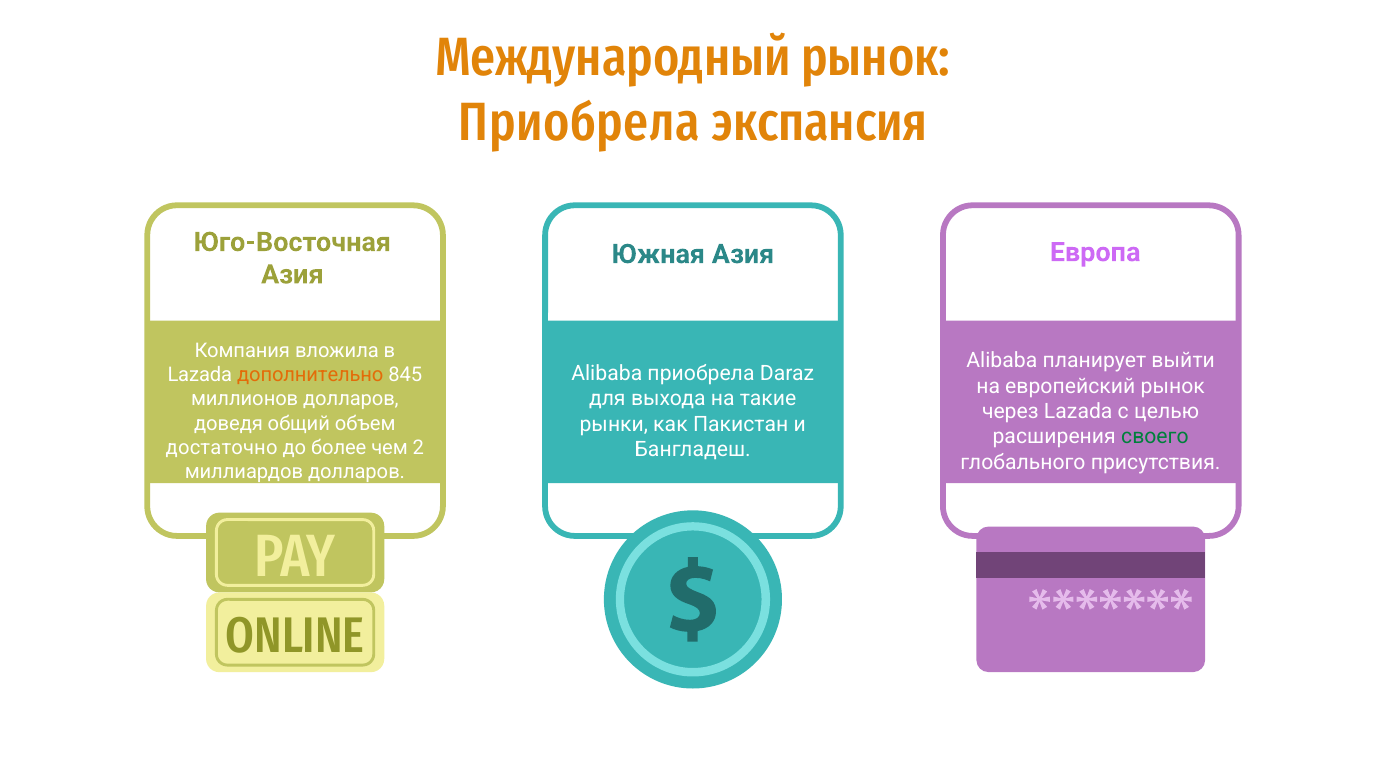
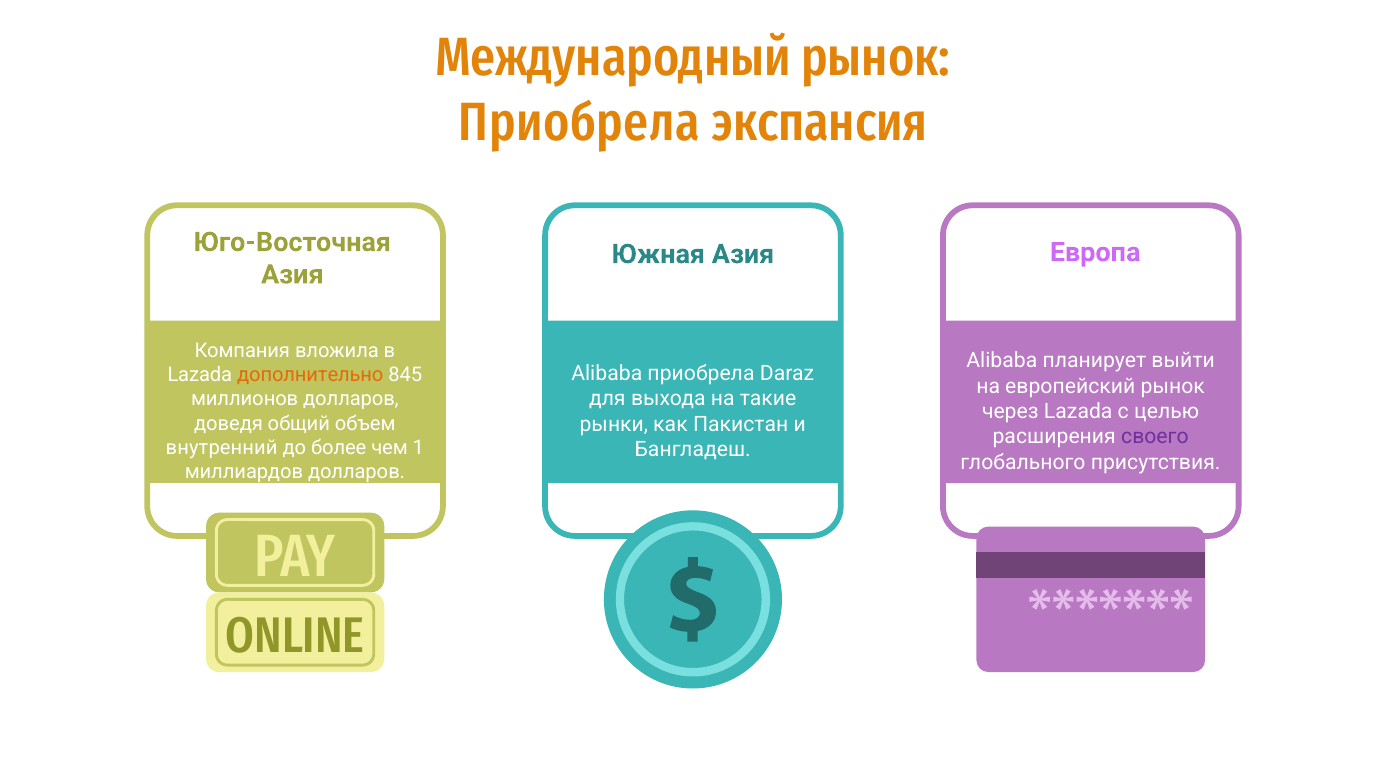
своего colour: green -> purple
достаточно: достаточно -> внутренний
2: 2 -> 1
